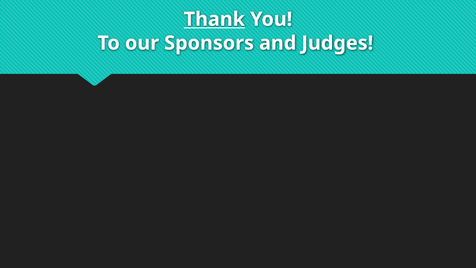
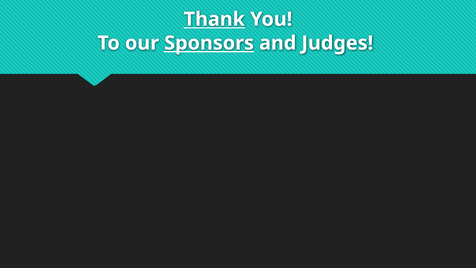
Sponsors underline: none -> present
